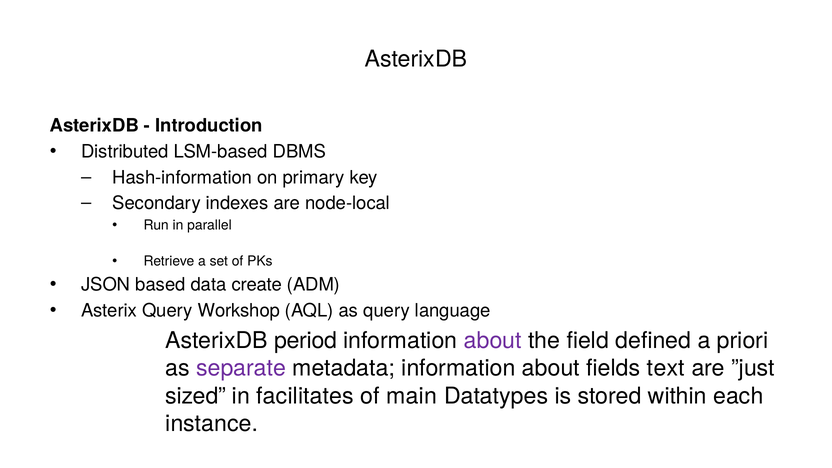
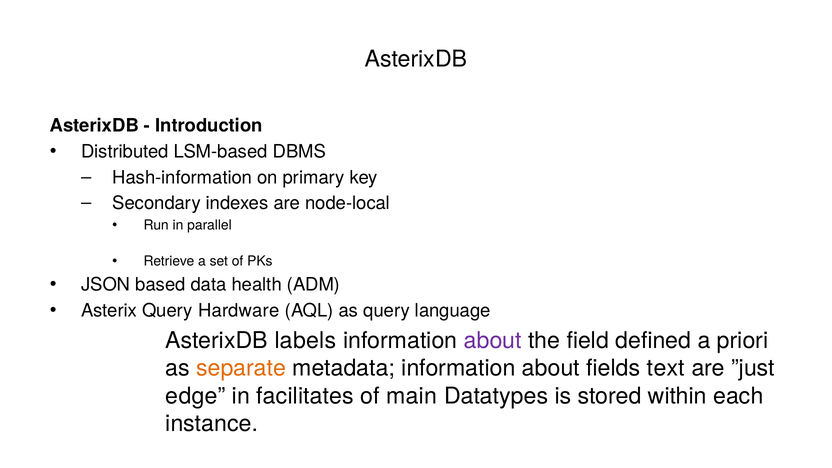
data create: create -> health
Workshop: Workshop -> Hardware
period: period -> labels
separate colour: purple -> orange
sized: sized -> edge
